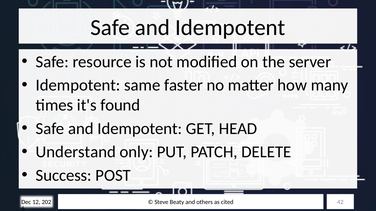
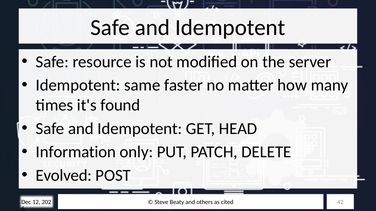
Understand: Understand -> Information
Success: Success -> Evolved
